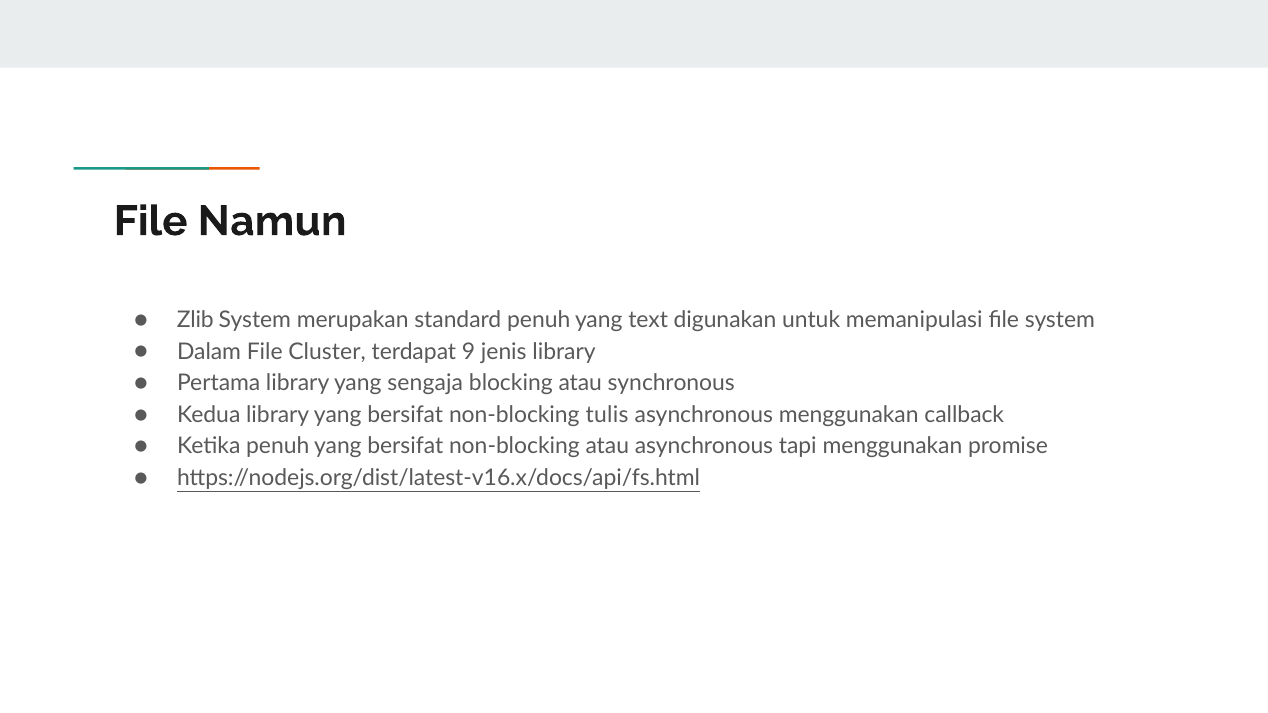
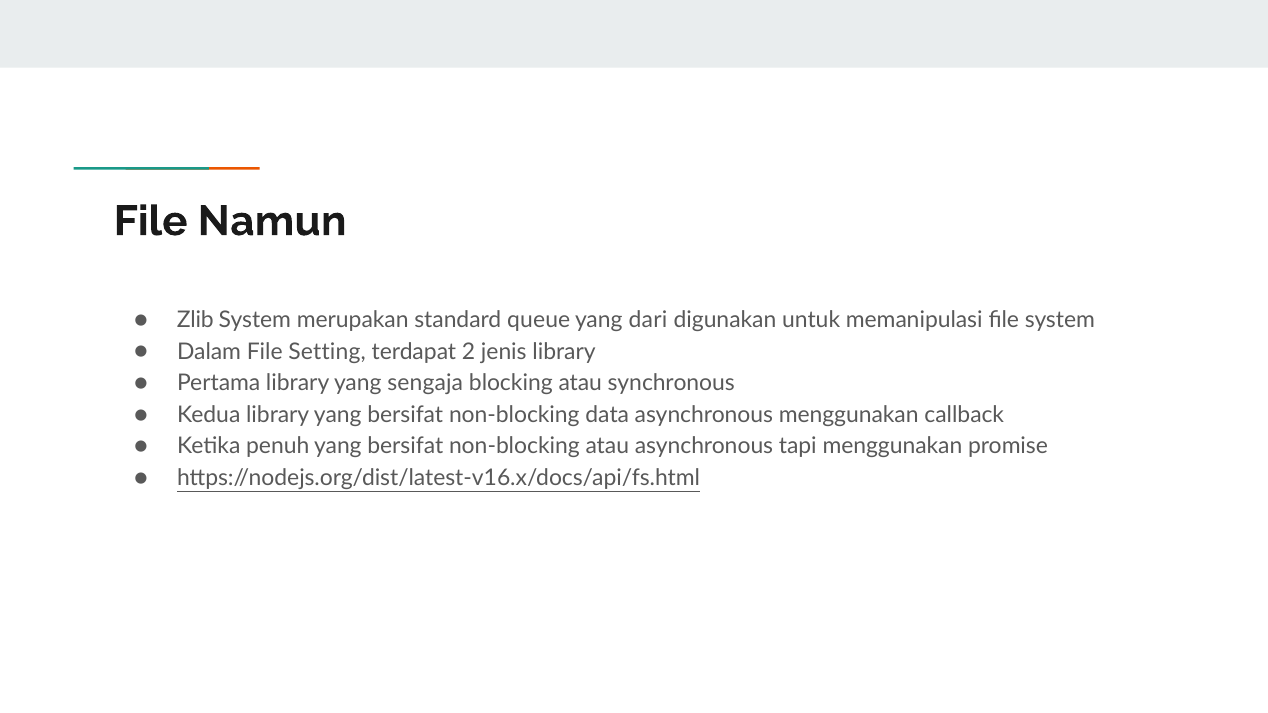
standard penuh: penuh -> queue
text: text -> dari
Cluster: Cluster -> Setting
9: 9 -> 2
tulis: tulis -> data
